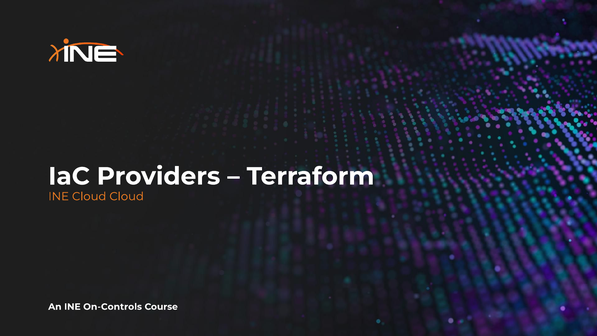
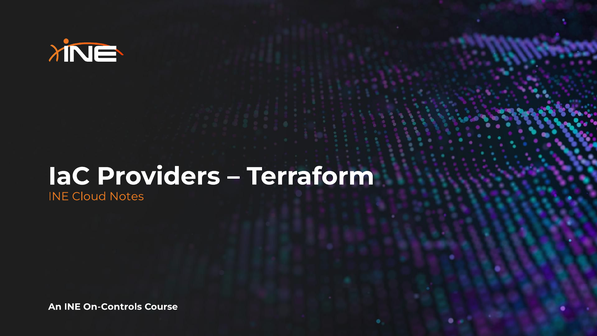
Cloud Cloud: Cloud -> Notes
